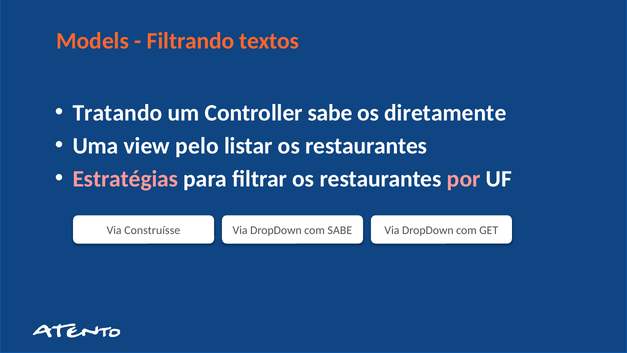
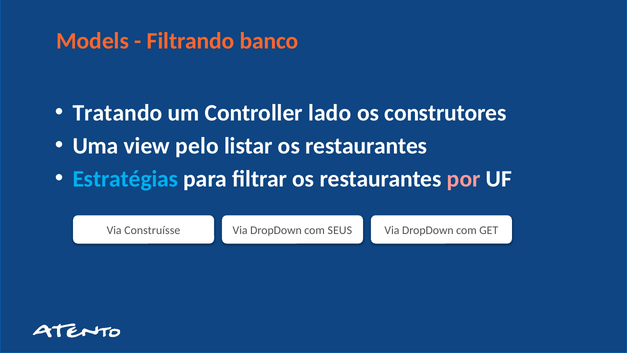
textos: textos -> banco
Controller sabe: sabe -> lado
diretamente: diretamente -> construtores
Estratégias colour: pink -> light blue
com SABE: SABE -> SEUS
